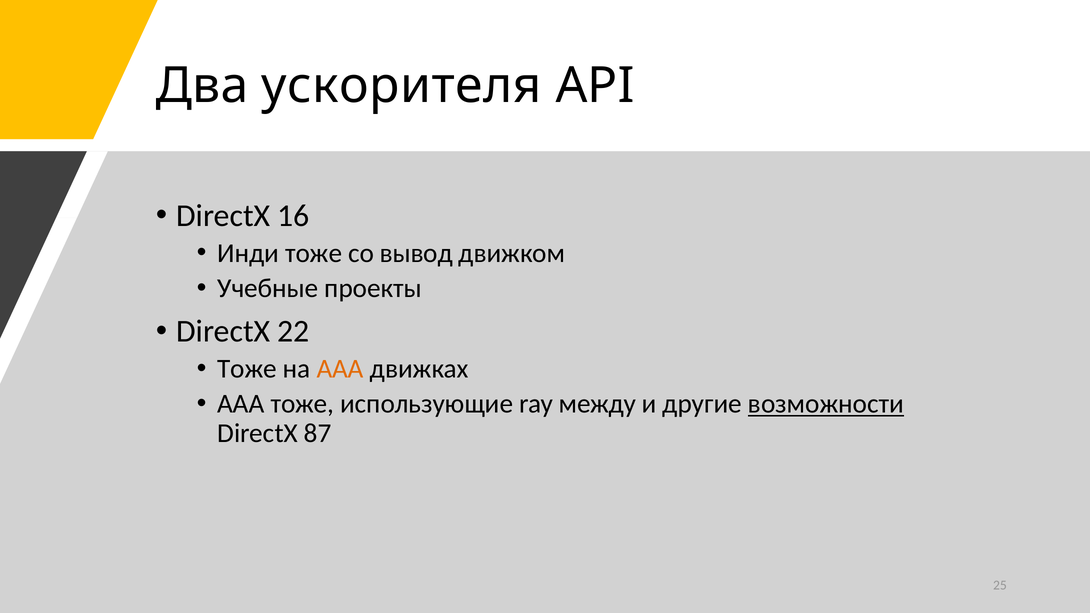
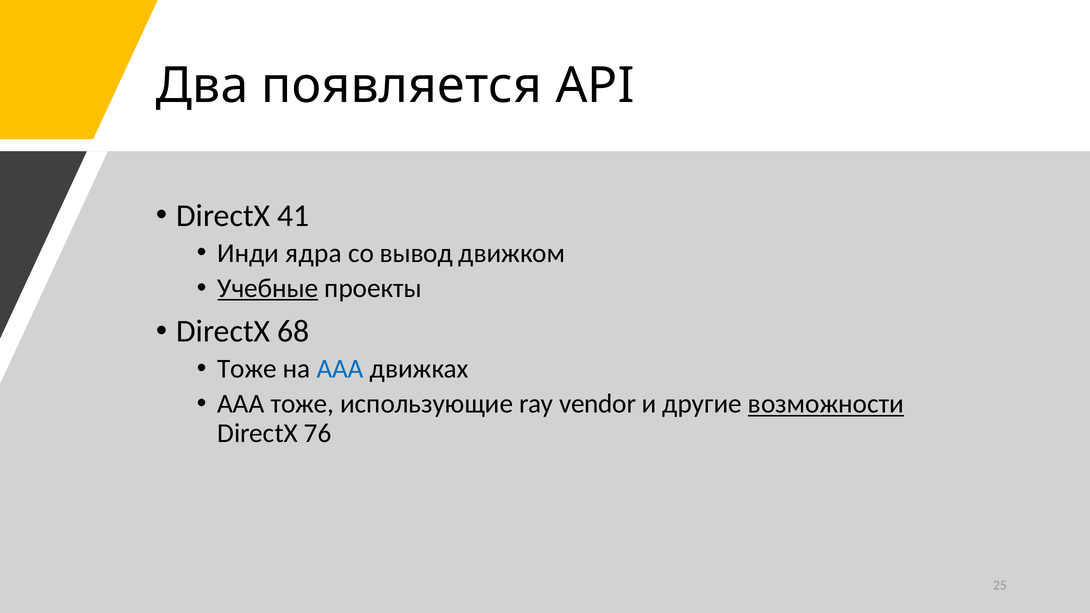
ускорителя: ускорителя -> появляется
16: 16 -> 41
Инди тоже: тоже -> ядра
Учебные underline: none -> present
22: 22 -> 68
AAA at (340, 369) colour: orange -> blue
между: между -> vendor
87: 87 -> 76
